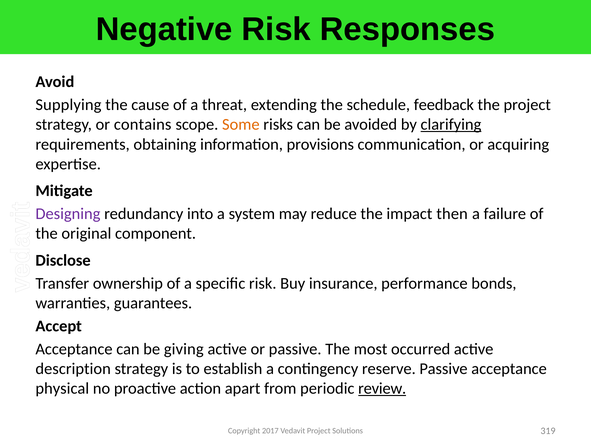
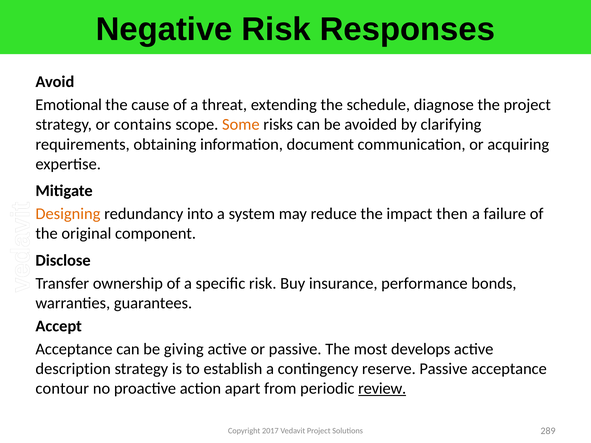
Supplying: Supplying -> Emotional
feedback: feedback -> diagnose
clarifying underline: present -> none
provisions: provisions -> document
Designing colour: purple -> orange
occurred: occurred -> develops
physical: physical -> contour
319: 319 -> 289
